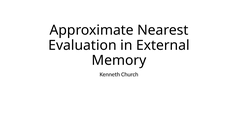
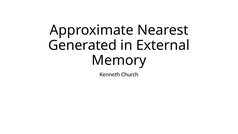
Evaluation: Evaluation -> Generated
